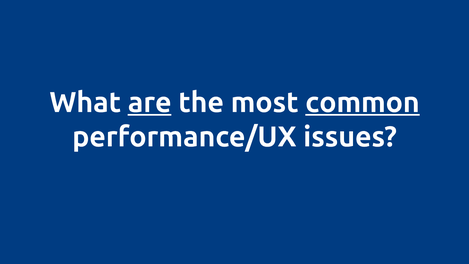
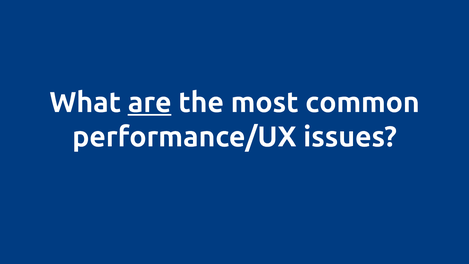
common underline: present -> none
